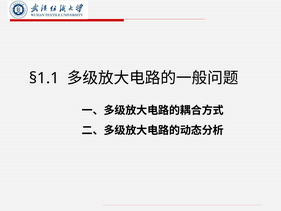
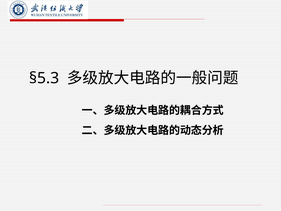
§1.1: §1.1 -> §5.3
